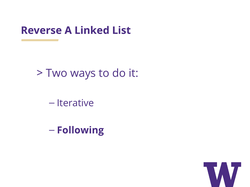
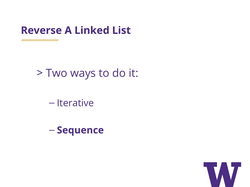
Following: Following -> Sequence
